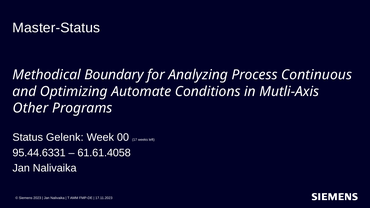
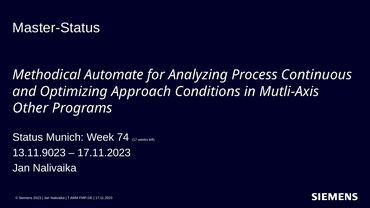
Boundary: Boundary -> Automate
Automate: Automate -> Approach
Gelenk: Gelenk -> Munich
00: 00 -> 74
95.44.6331: 95.44.6331 -> 13.11.9023
61.61.4058 at (104, 153): 61.61.4058 -> 17.11.2023
